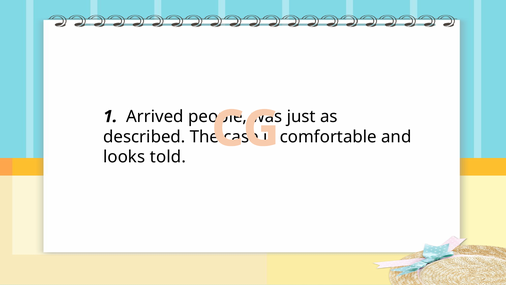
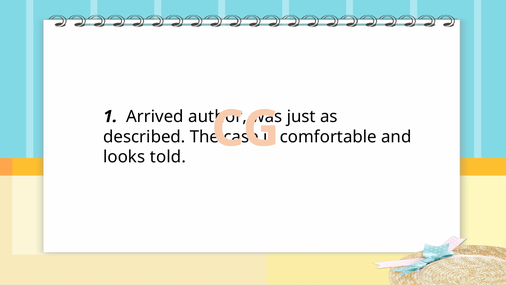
people: people -> author
